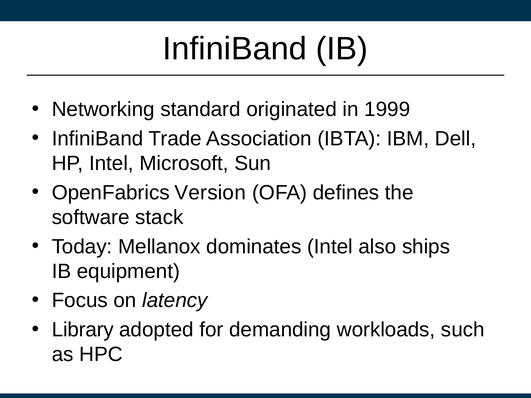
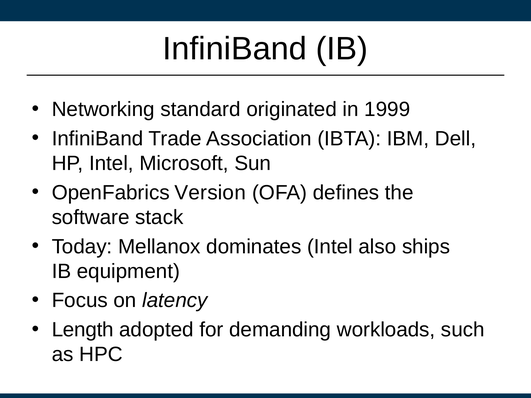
Library: Library -> Length
